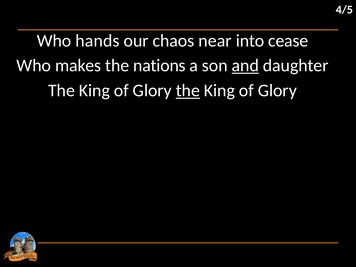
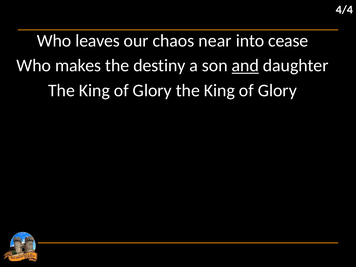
4/5: 4/5 -> 4/4
hands: hands -> leaves
nations: nations -> destiny
the at (188, 91) underline: present -> none
